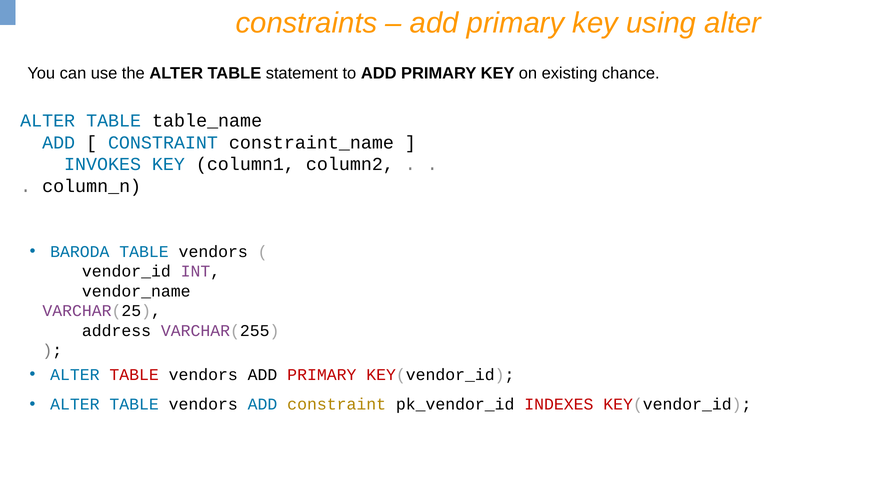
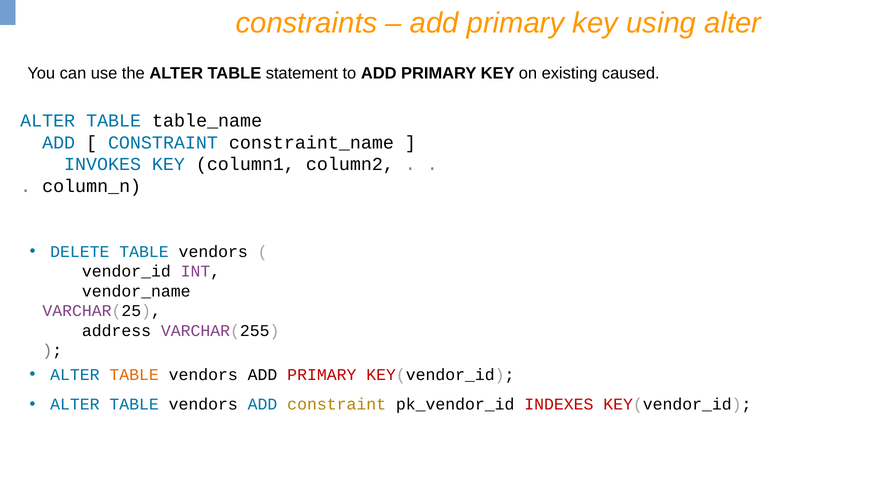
chance: chance -> caused
BARODA: BARODA -> DELETE
TABLE at (134, 375) colour: red -> orange
